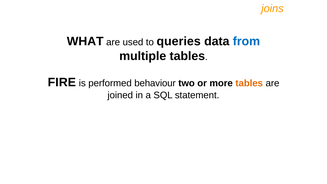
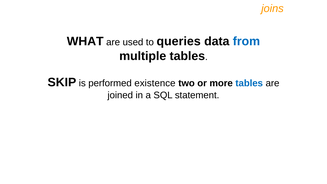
FIRE: FIRE -> SKIP
behaviour: behaviour -> existence
tables at (249, 83) colour: orange -> blue
